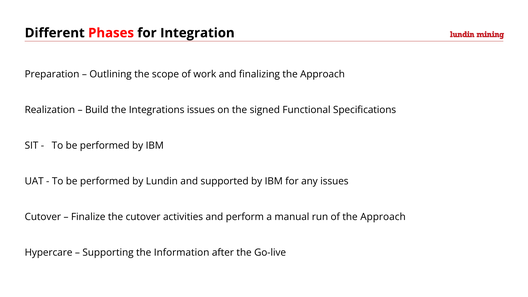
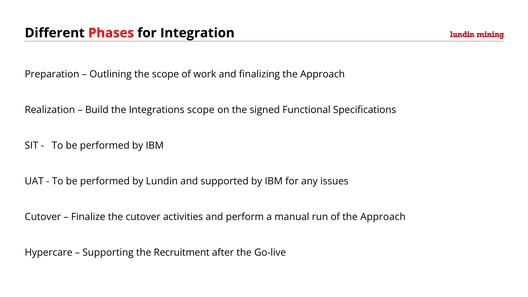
Integrations issues: issues -> scope
Information: Information -> Recruitment
